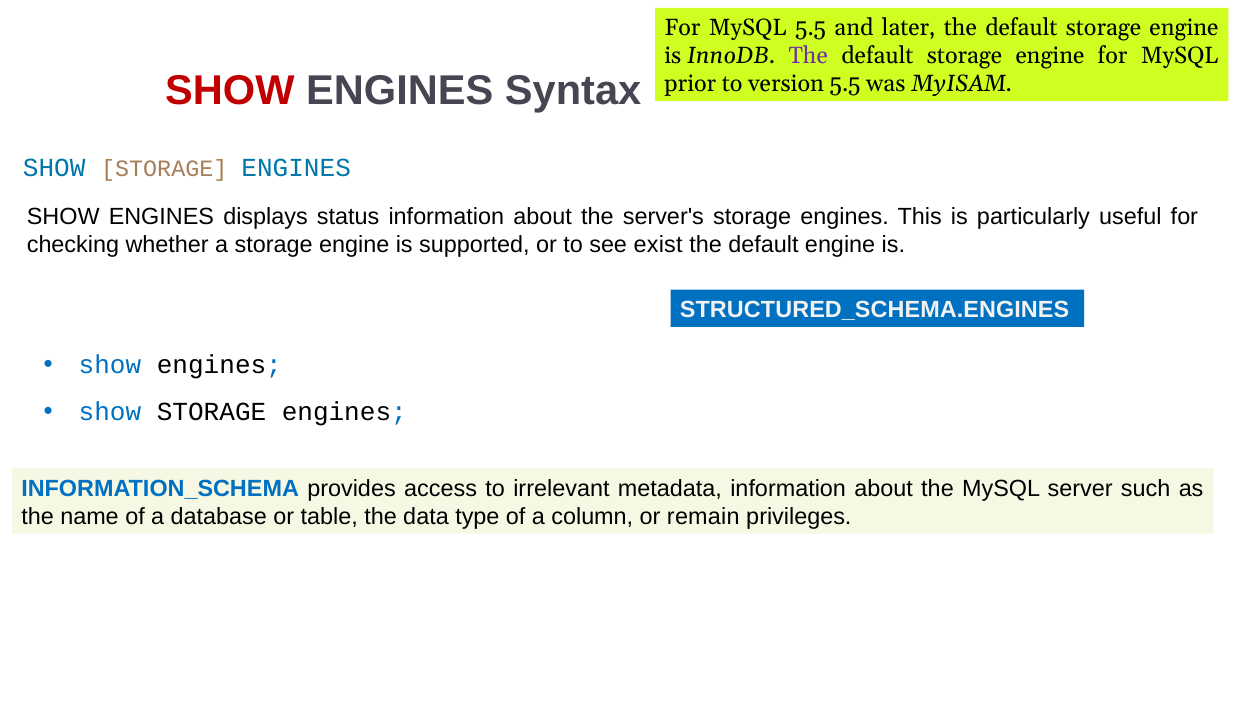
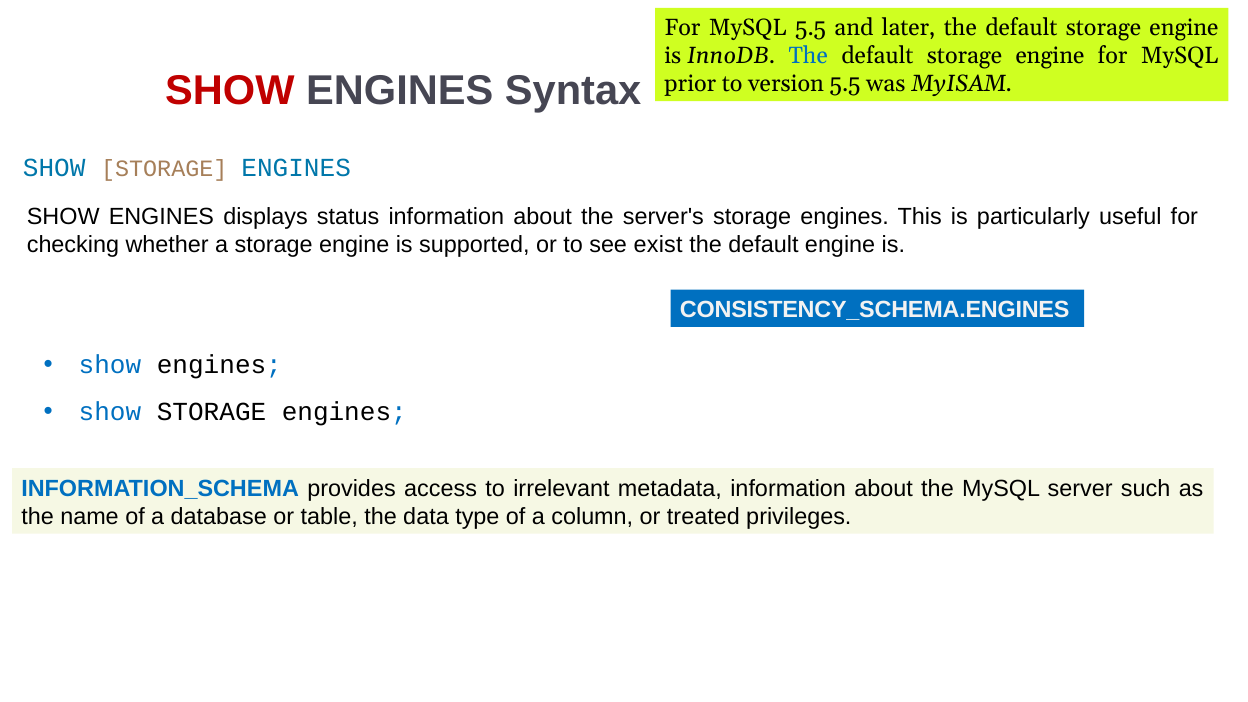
The at (808, 56) colour: purple -> blue
STRUCTURED_SCHEMA.ENGINES: STRUCTURED_SCHEMA.ENGINES -> CONSISTENCY_SCHEMA.ENGINES
remain: remain -> treated
